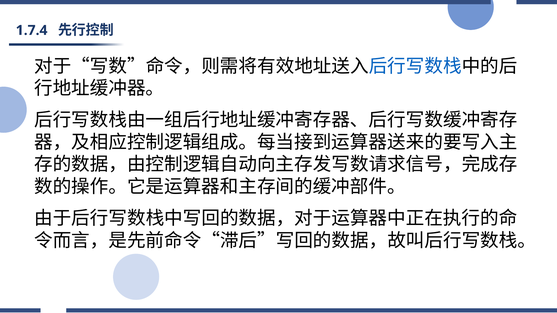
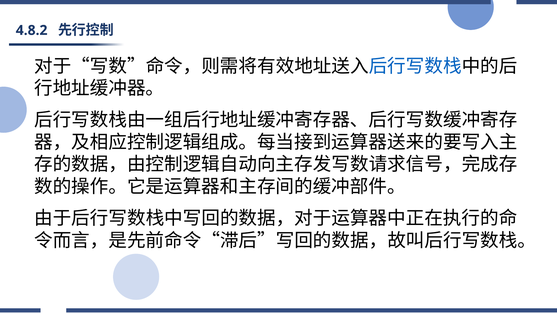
1.7.4: 1.7.4 -> 4.8.2
